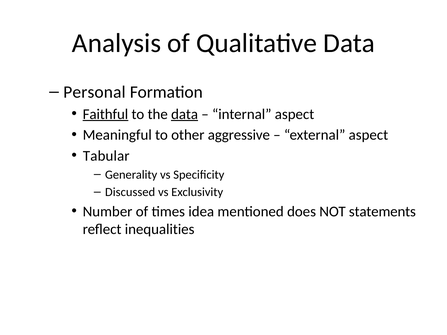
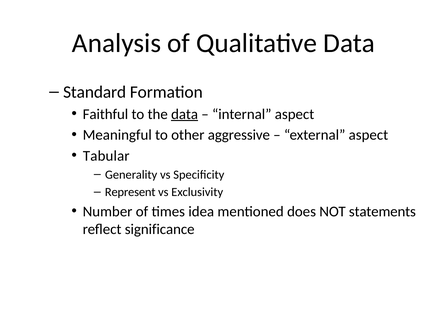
Personal: Personal -> Standard
Faithful underline: present -> none
Discussed: Discussed -> Represent
inequalities: inequalities -> significance
